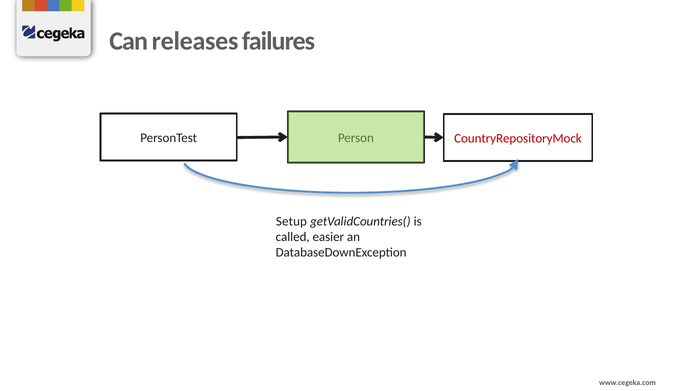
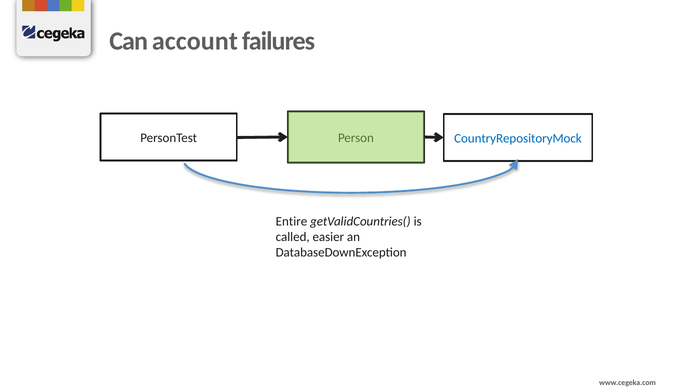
releases: releases -> account
CountryRepositoryMock colour: red -> blue
Setup: Setup -> Entire
